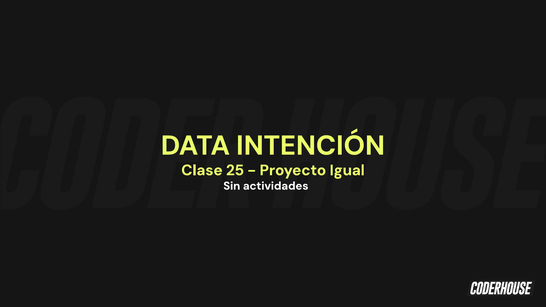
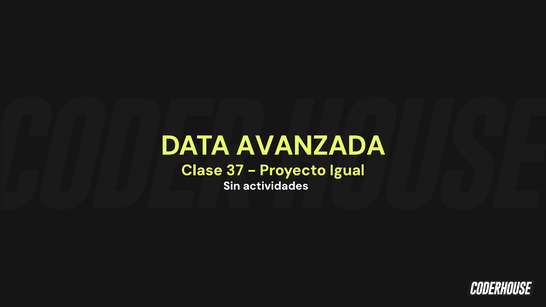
INTENCIÓN: INTENCIÓN -> AVANZADA
25: 25 -> 37
